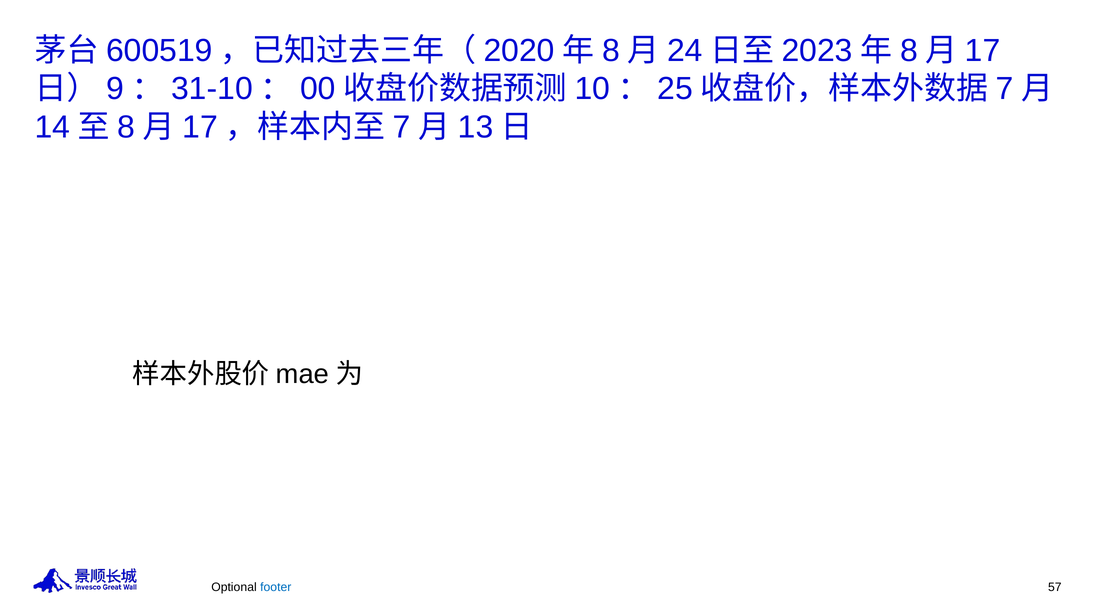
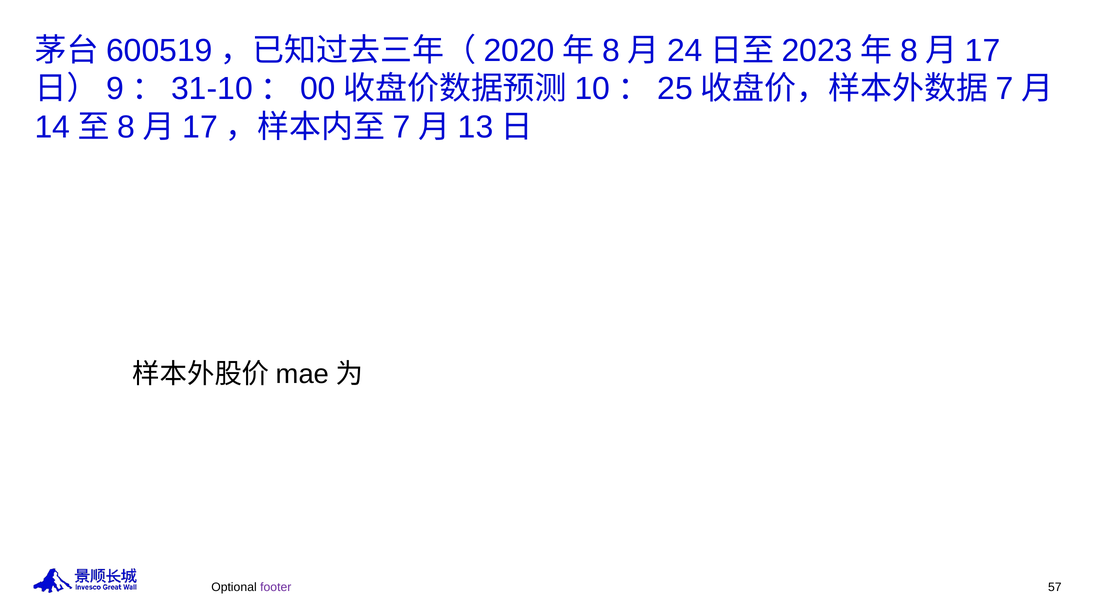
footer colour: blue -> purple
